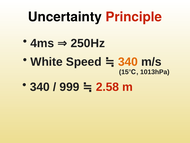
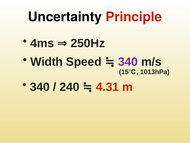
White: White -> Width
340 at (128, 62) colour: orange -> purple
999: 999 -> 240
2.58: 2.58 -> 4.31
